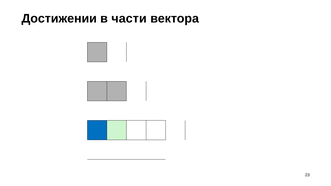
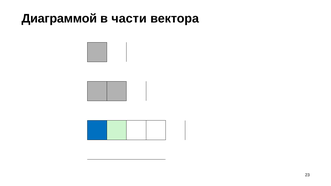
Достижении: Достижении -> Диаграммой
